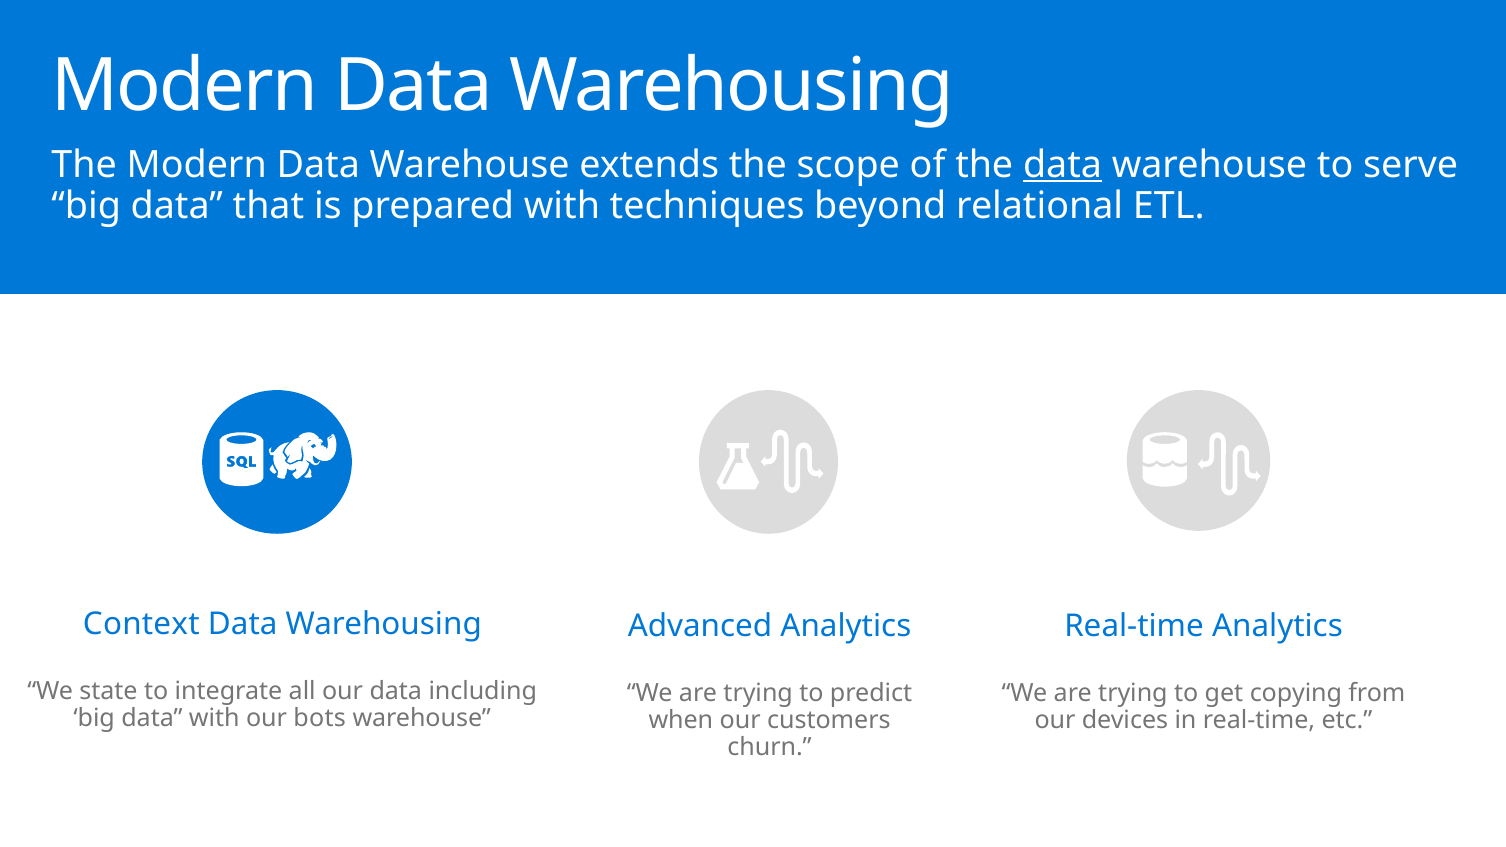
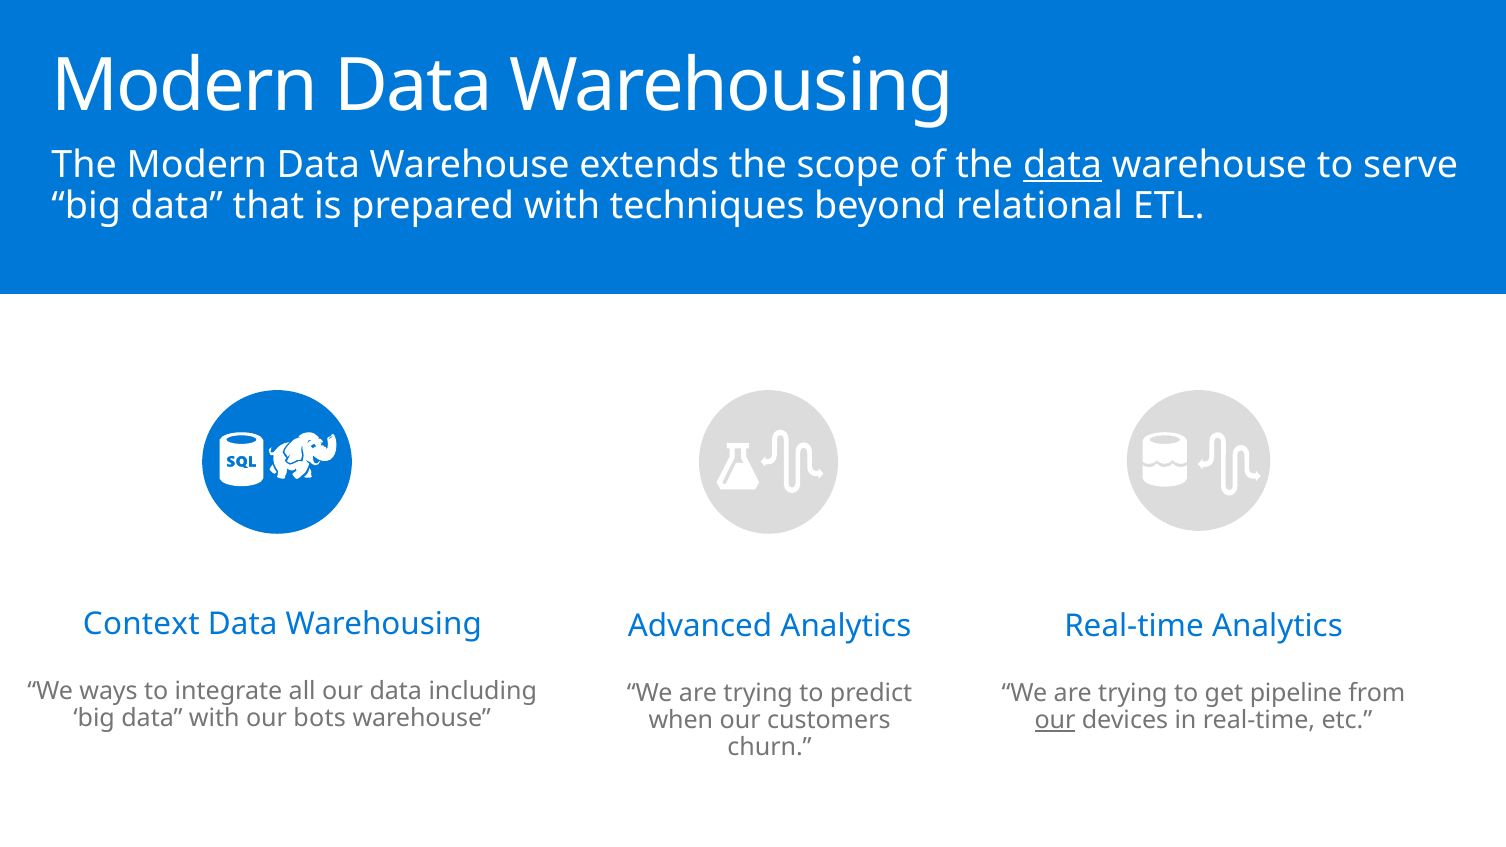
state: state -> ways
copying: copying -> pipeline
our at (1055, 720) underline: none -> present
